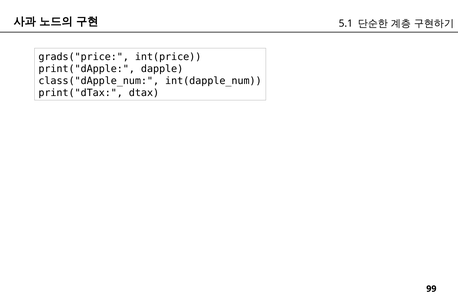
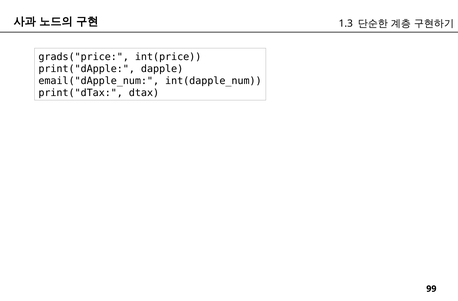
5.1: 5.1 -> 1.3
class("dApple_num: class("dApple_num -> email("dApple_num
